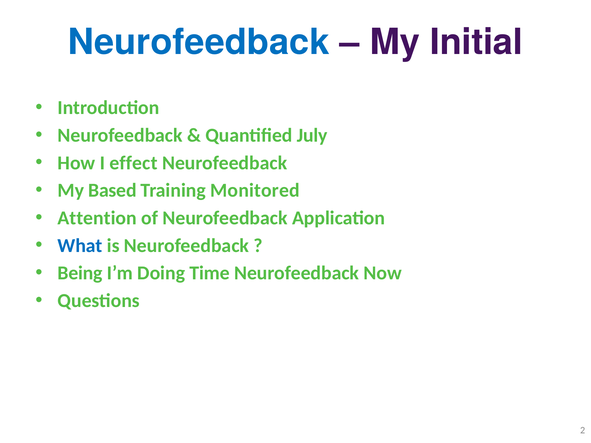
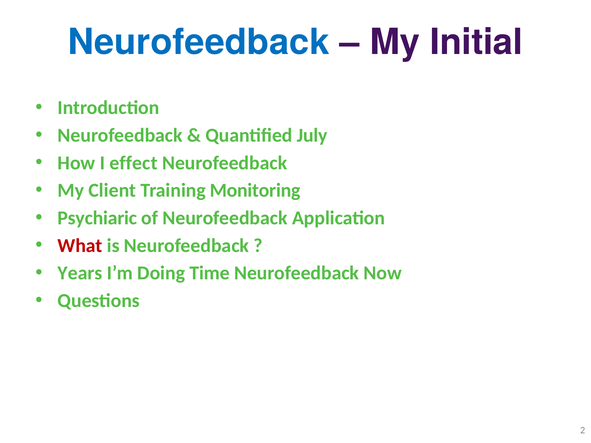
Based: Based -> Client
Monitored: Monitored -> Monitoring
Attention: Attention -> Psychiaric
What colour: blue -> red
Being: Being -> Years
